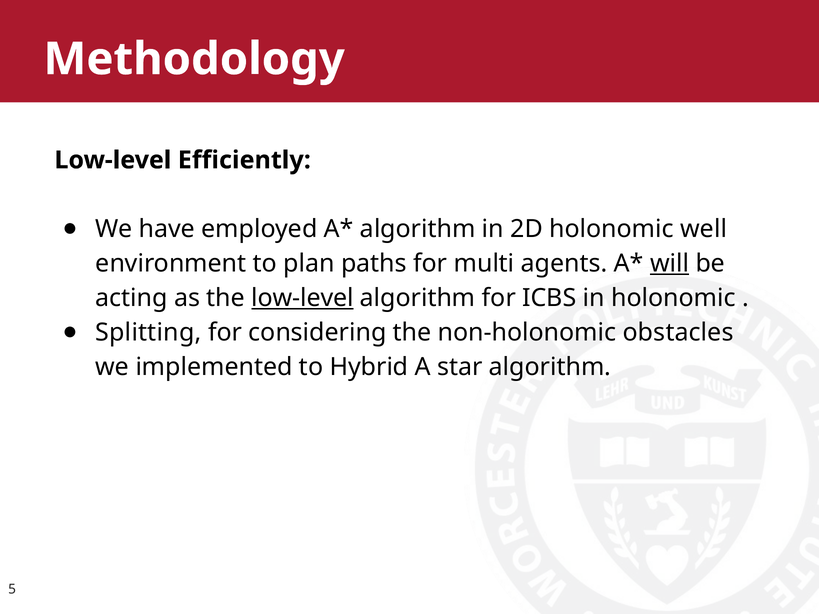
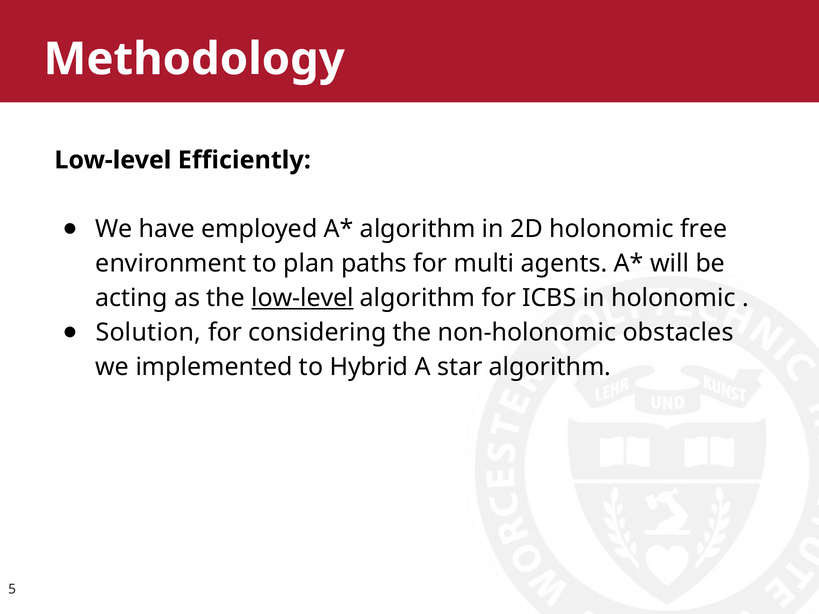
well: well -> free
will underline: present -> none
Splitting: Splitting -> Solution
